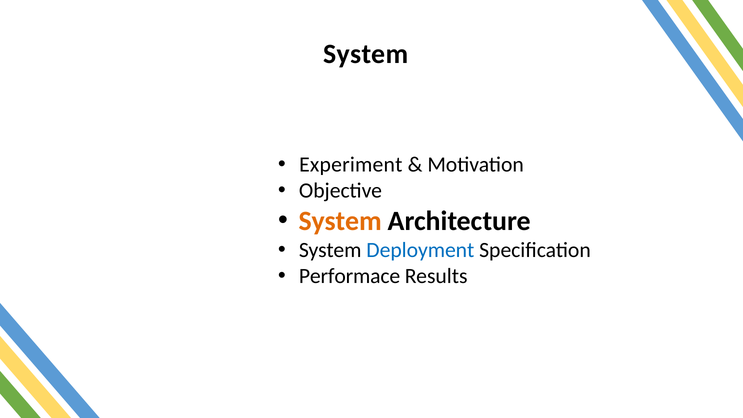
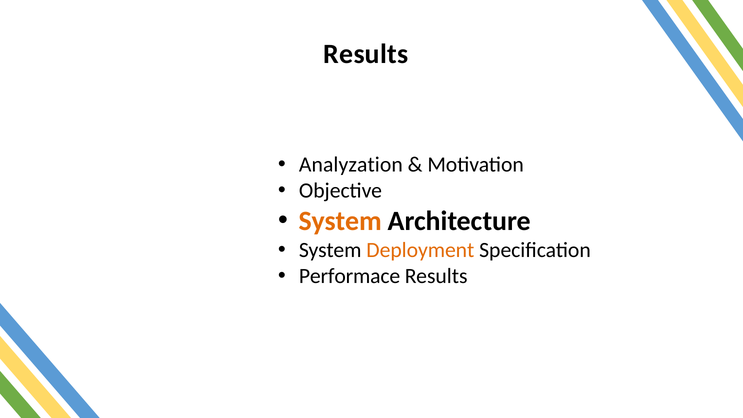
System at (366, 54): System -> Results
Experiment: Experiment -> Analyzation
Deployment colour: blue -> orange
